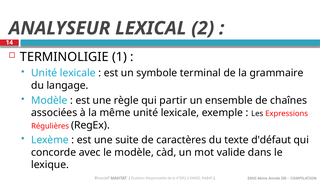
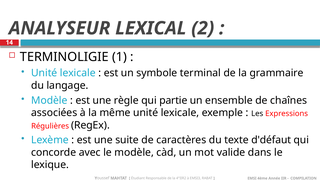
partir: partir -> partie
